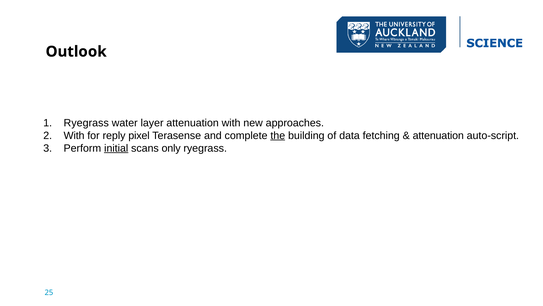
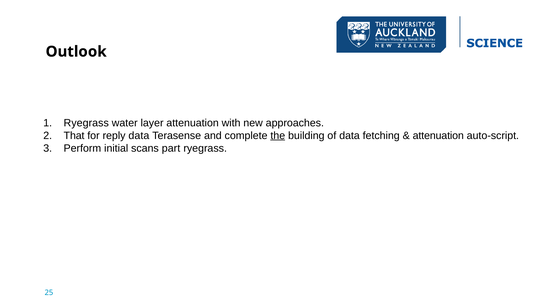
With at (74, 135): With -> That
reply pixel: pixel -> data
initial underline: present -> none
only: only -> part
